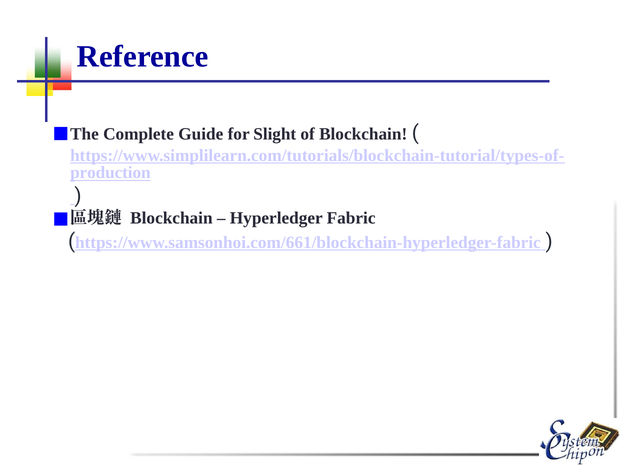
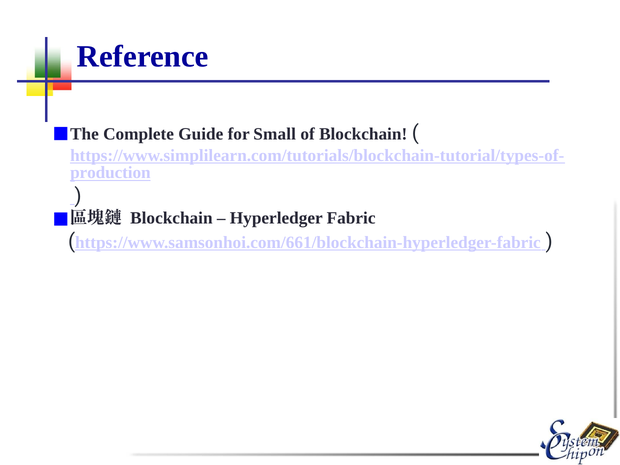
Slight: Slight -> Small
